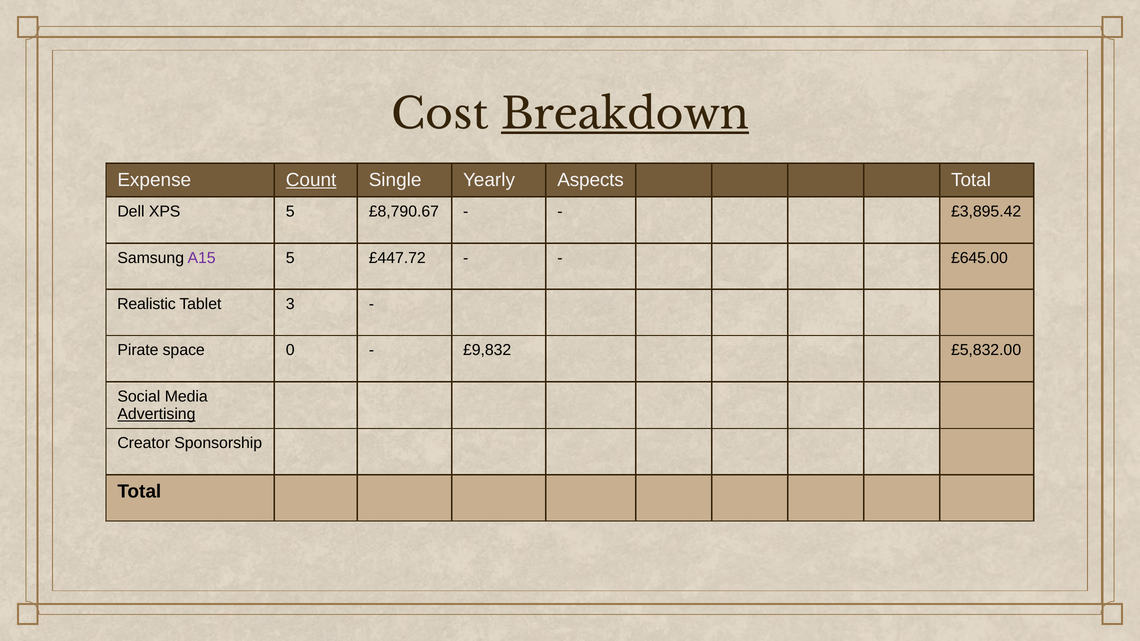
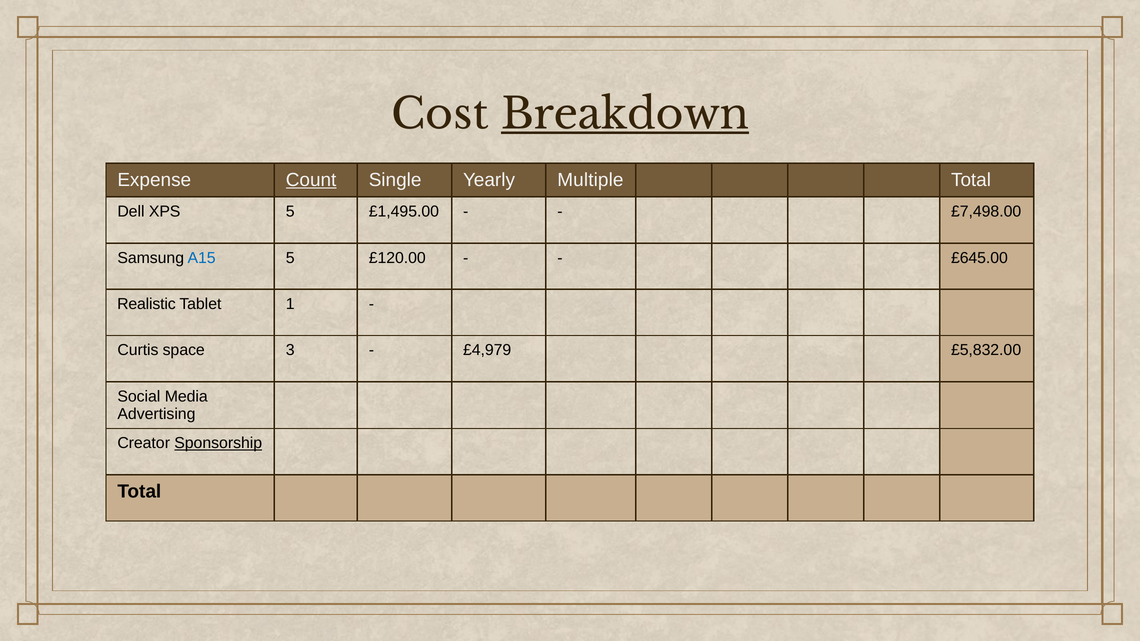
Aspects: Aspects -> Multiple
£8,790.67: £8,790.67 -> £1,495.00
£3,895.42: £3,895.42 -> £7,498.00
A15 colour: purple -> blue
£447.72: £447.72 -> £120.00
3: 3 -> 1
Pirate: Pirate -> Curtis
0: 0 -> 3
£9,832: £9,832 -> £4,979
Advertising underline: present -> none
Sponsorship underline: none -> present
